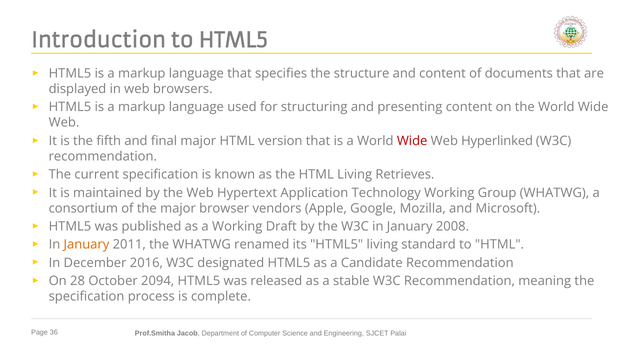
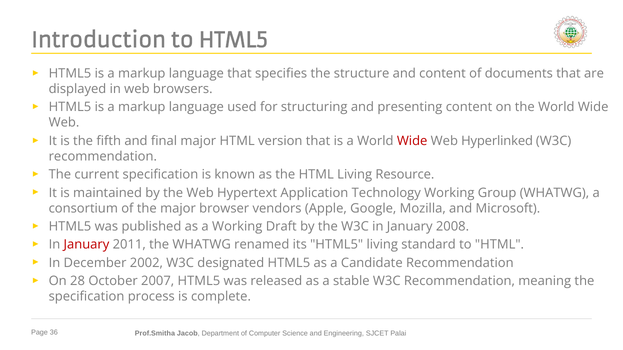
Retrieves: Retrieves -> Resource
January at (86, 245) colour: orange -> red
2016: 2016 -> 2002
2094: 2094 -> 2007
